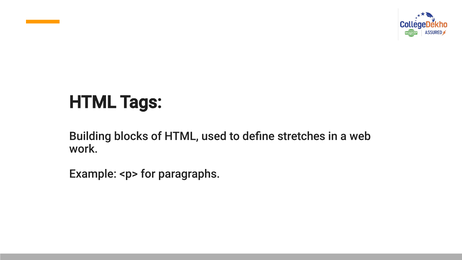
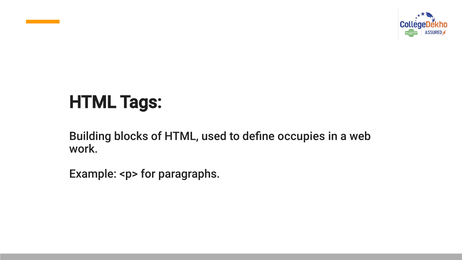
stretches: stretches -> occupies
